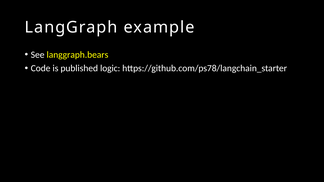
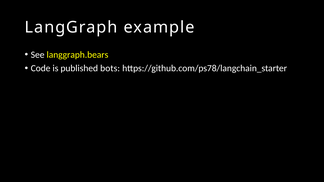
logic: logic -> bots
